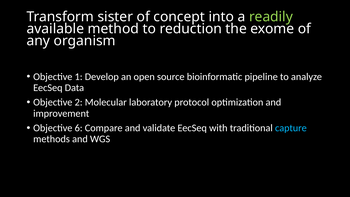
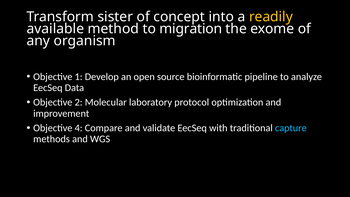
readily colour: light green -> yellow
reduction: reduction -> migration
6: 6 -> 4
